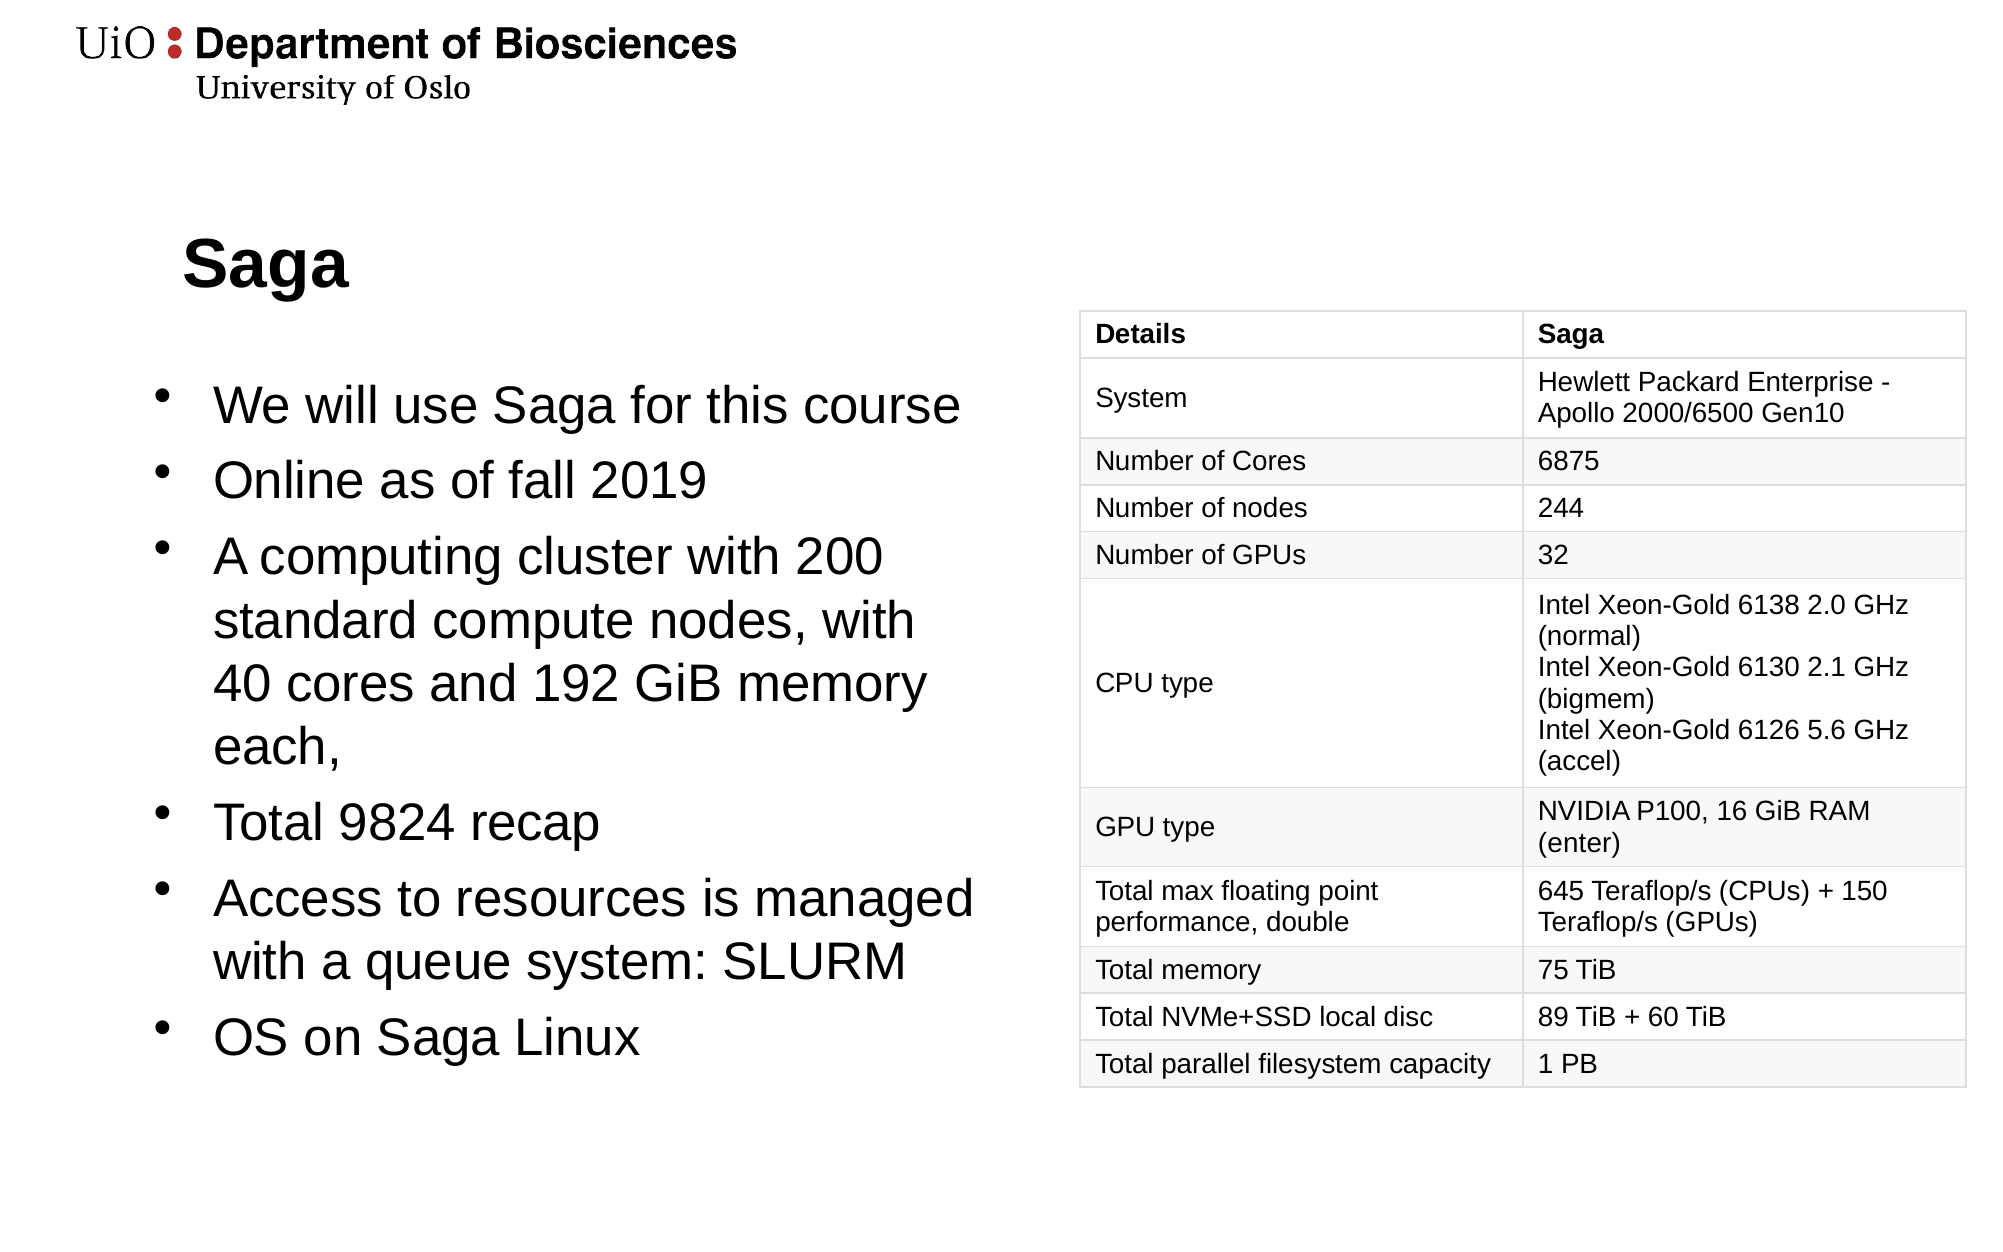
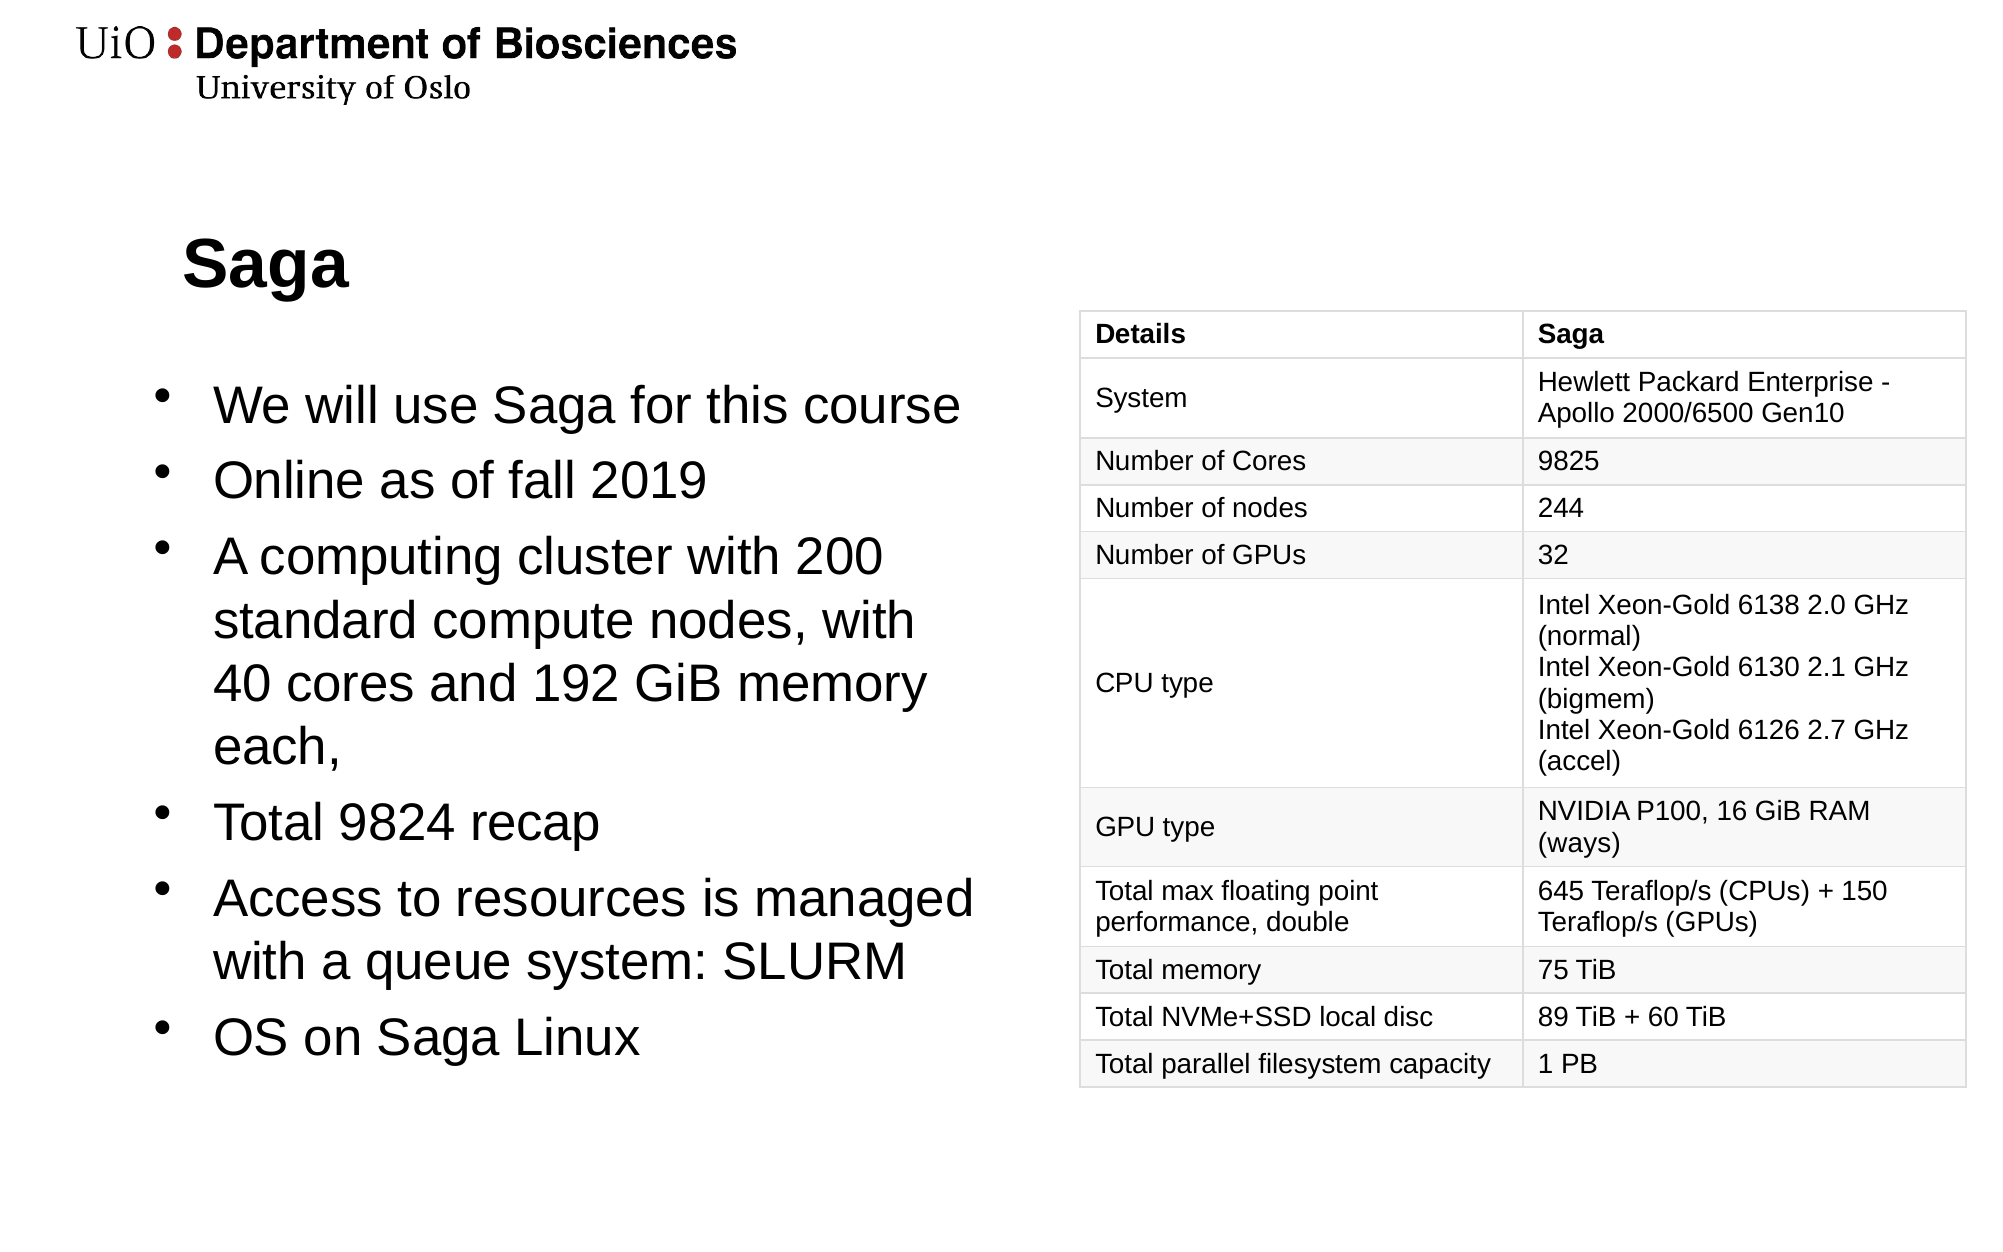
6875: 6875 -> 9825
5.6: 5.6 -> 2.7
enter: enter -> ways
